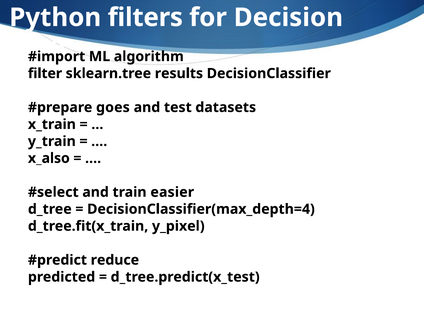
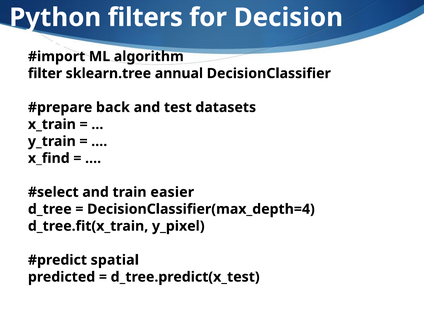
results: results -> annual
goes: goes -> back
x_also: x_also -> x_find
reduce: reduce -> spatial
